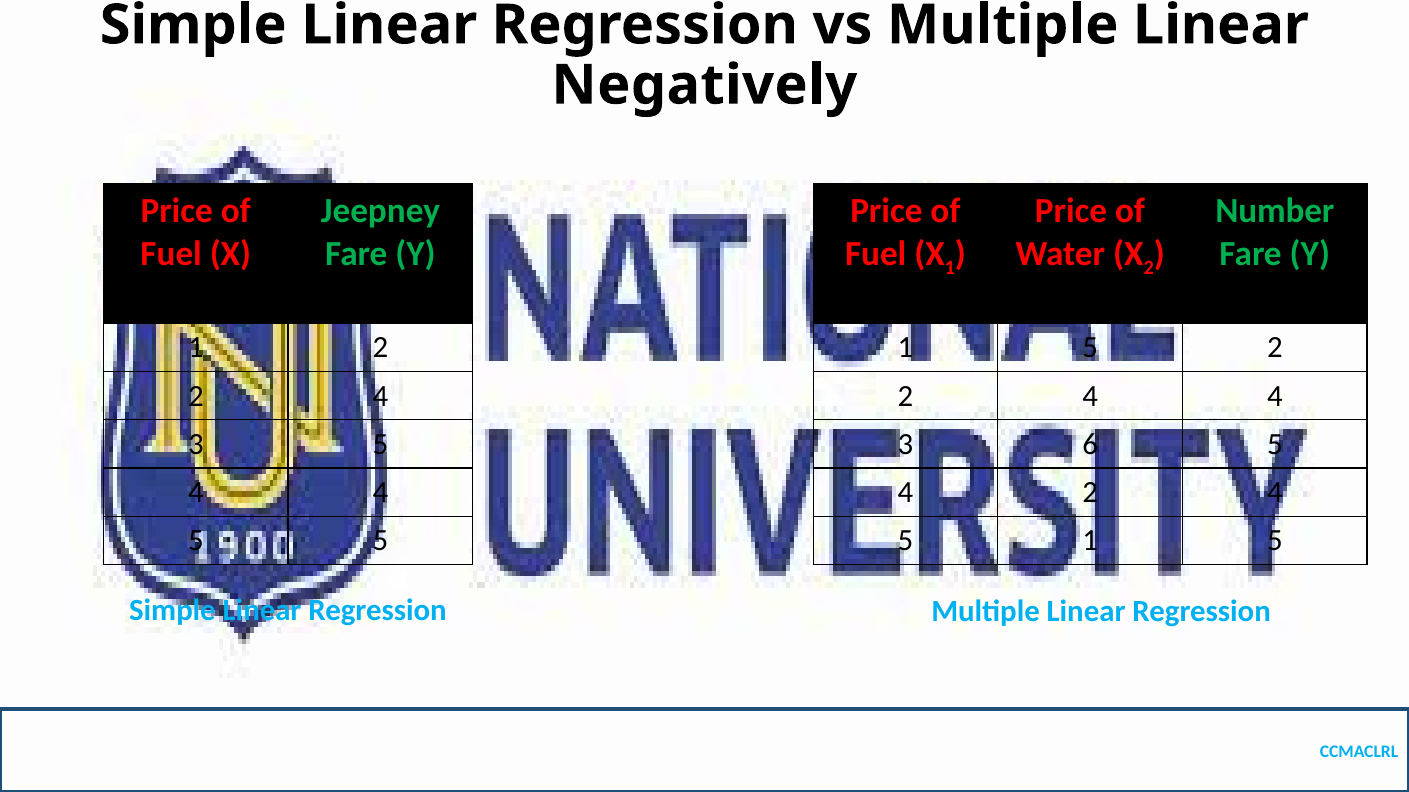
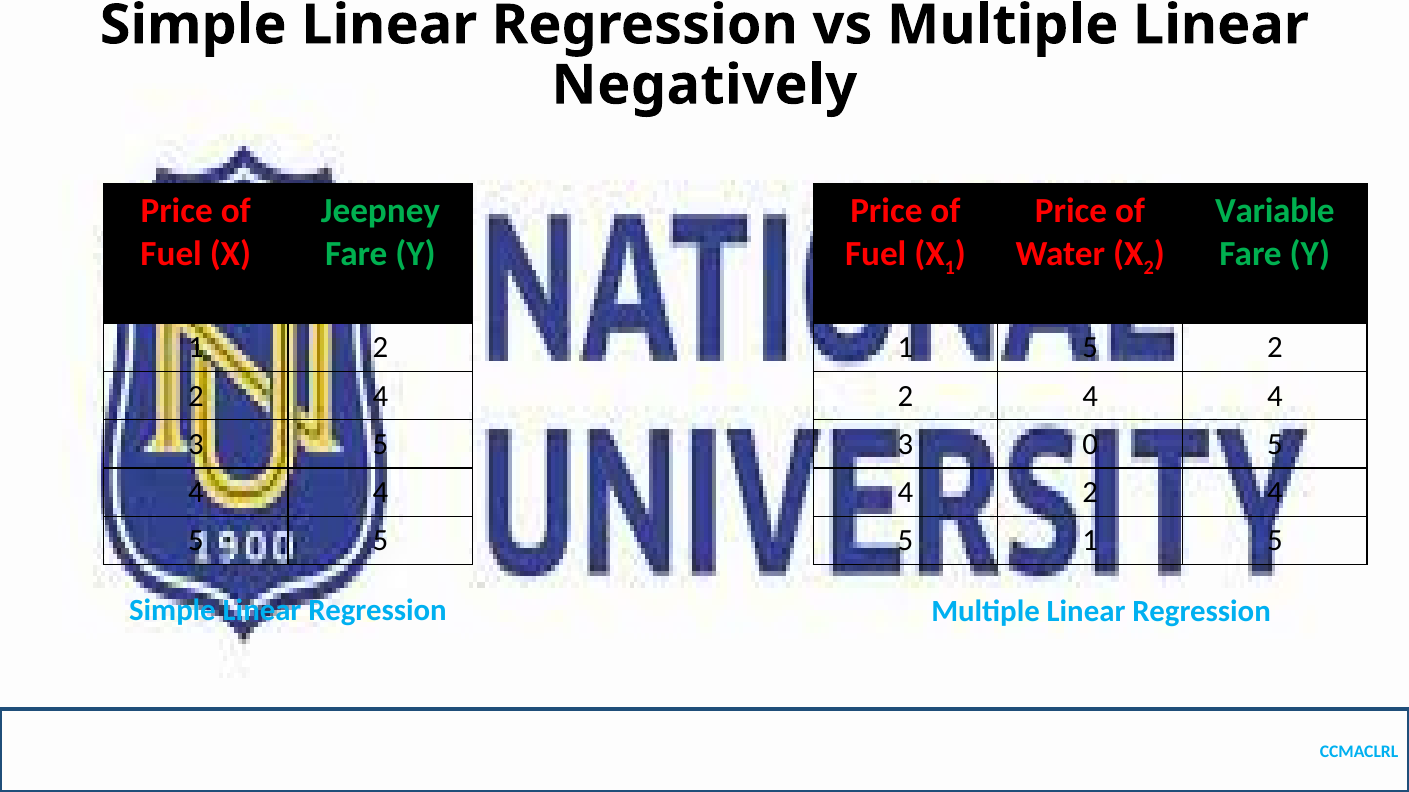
Number: Number -> Variable
6: 6 -> 0
